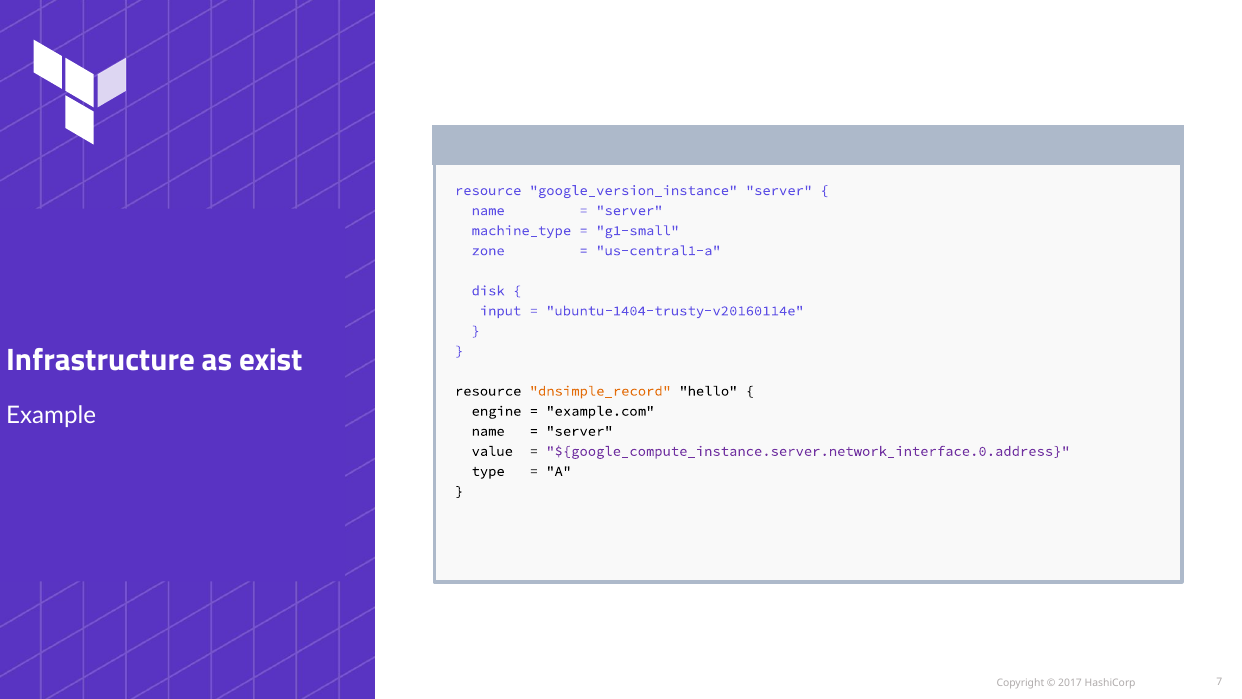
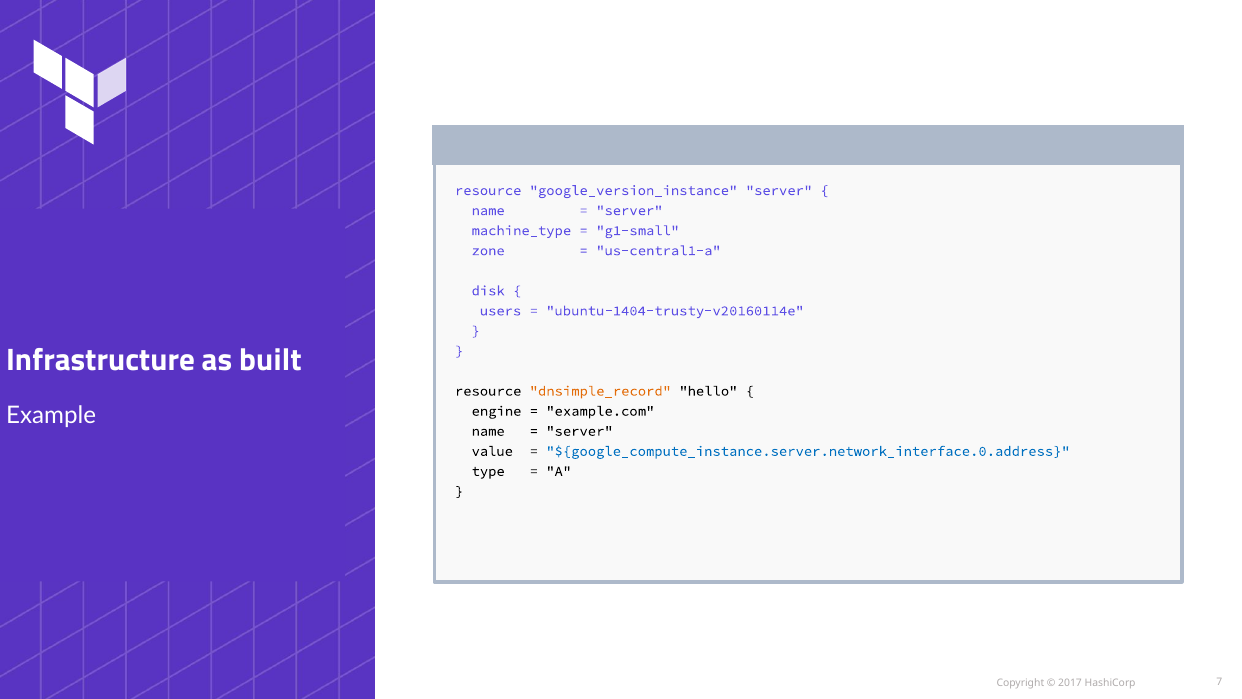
input: input -> users
exist: exist -> built
${google_compute_instance.server.network_interface.0.address colour: purple -> blue
